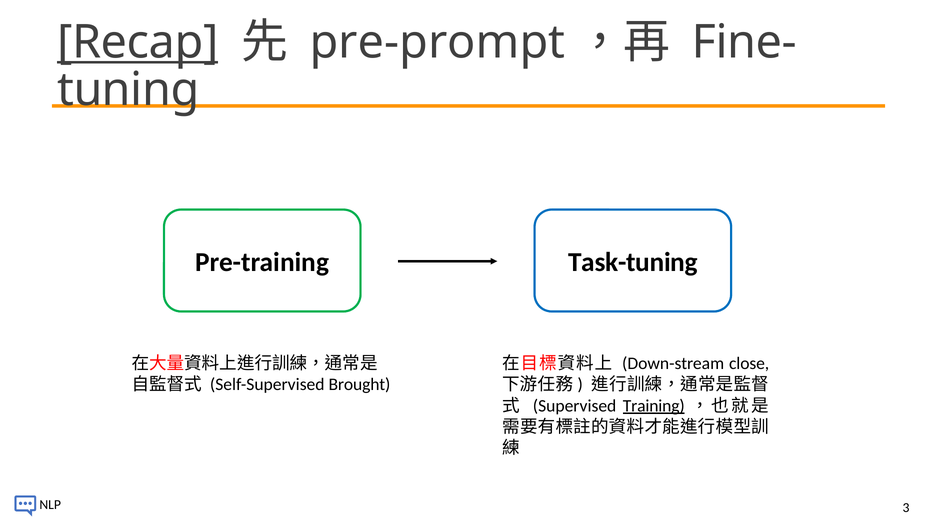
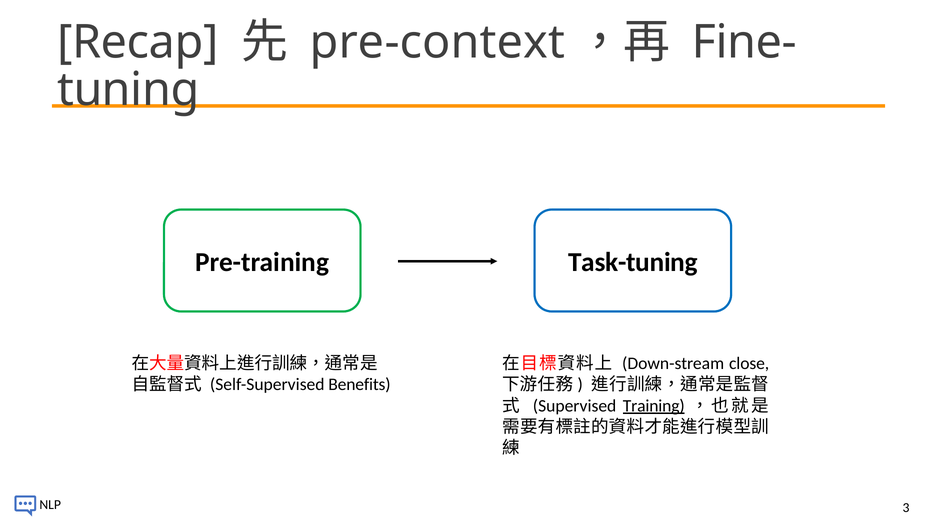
Recap underline: present -> none
pre-prompt: pre-prompt -> pre-context
Brought: Brought -> Benefits
